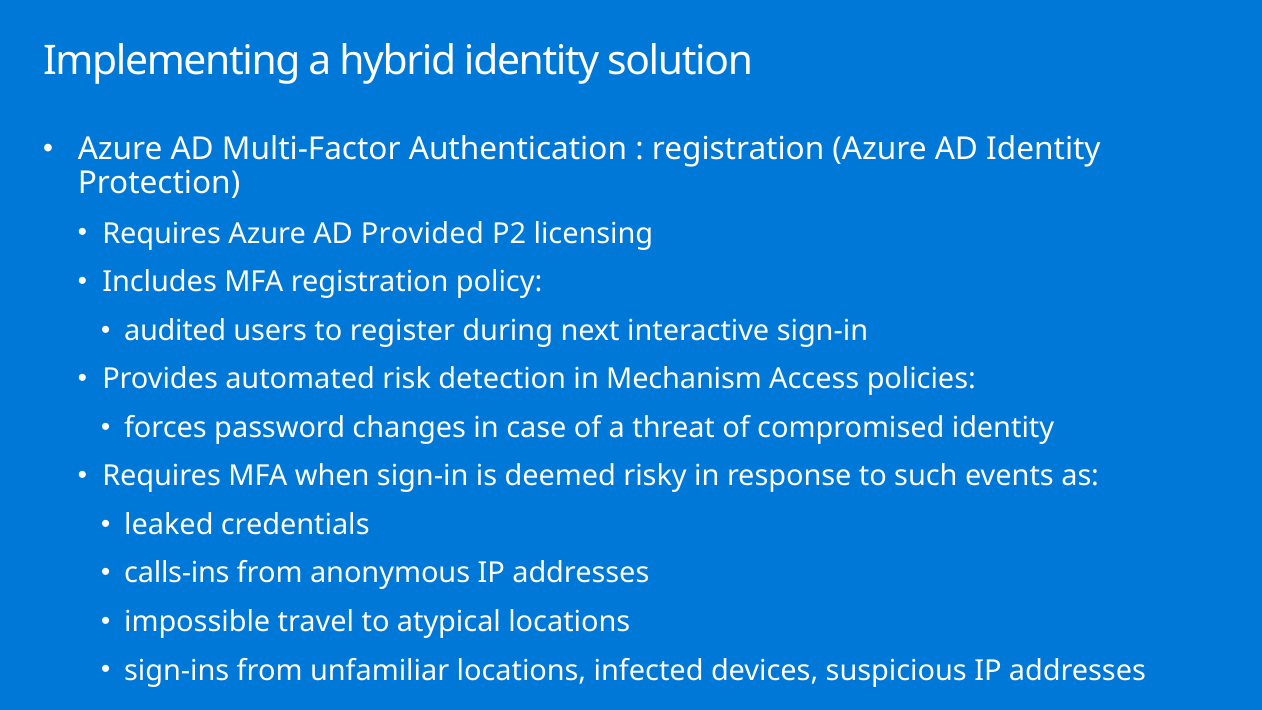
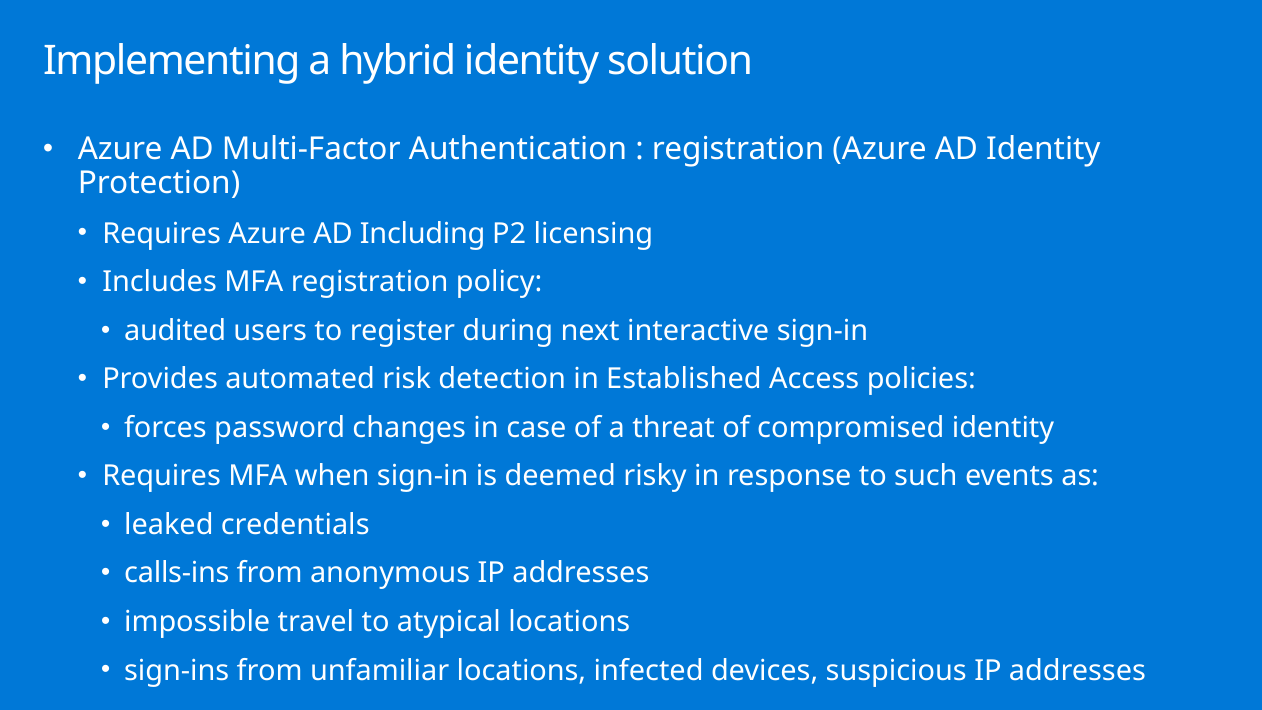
Provided: Provided -> Including
Mechanism: Mechanism -> Established
